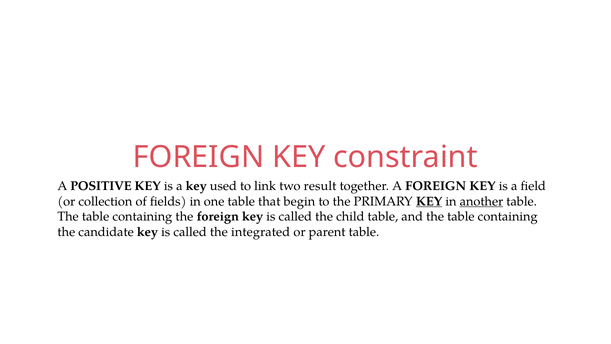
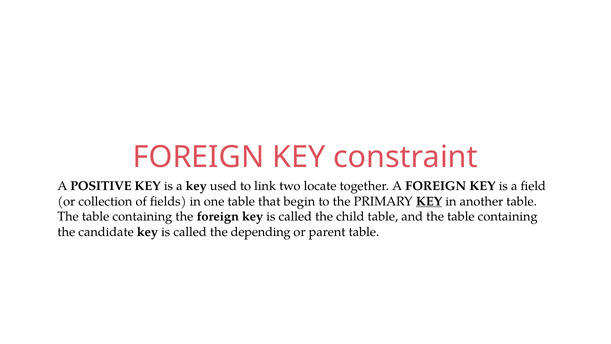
result: result -> locate
another underline: present -> none
integrated: integrated -> depending
